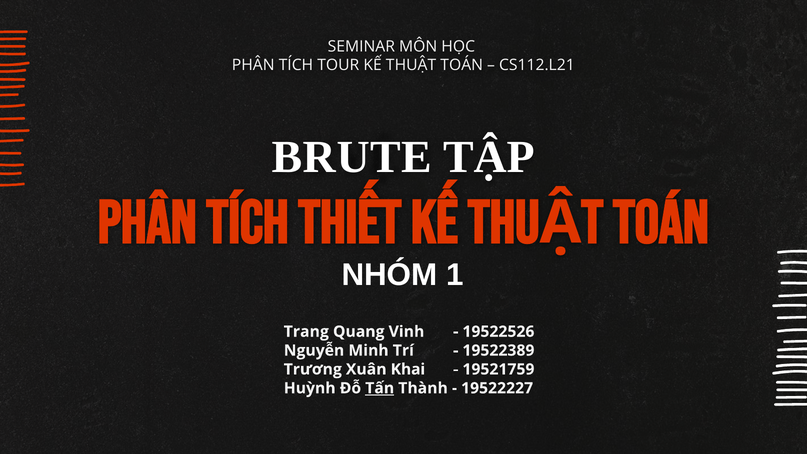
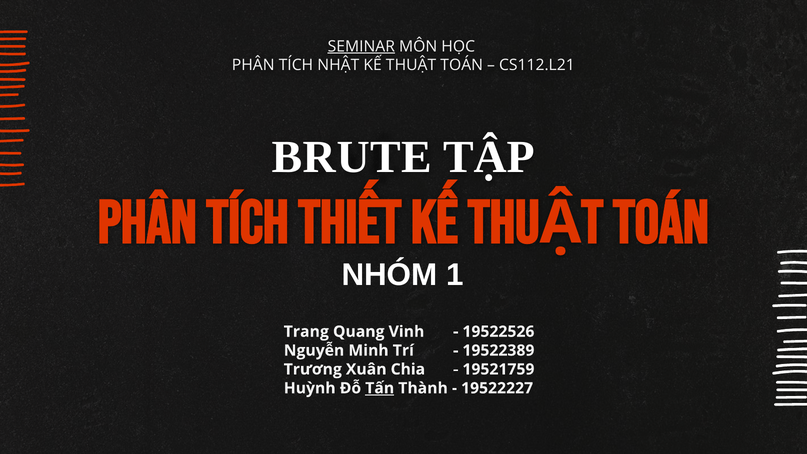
SEMINAR underline: none -> present
TOUR: TOUR -> NHẬT
Khai: Khai -> Chia
